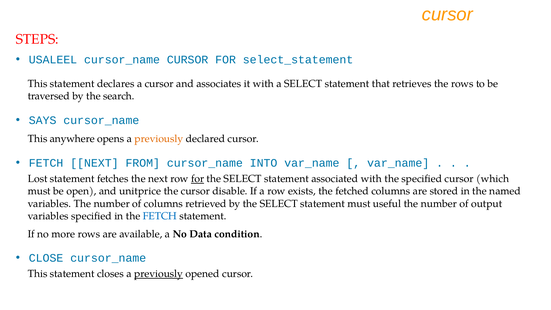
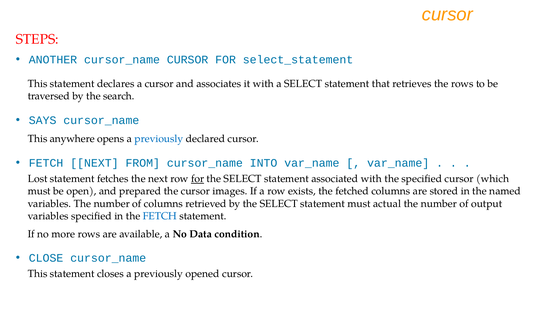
USALEEL: USALEEL -> ANOTHER
previously at (159, 139) colour: orange -> blue
unitprice: unitprice -> prepared
disable: disable -> images
useful: useful -> actual
previously at (159, 274) underline: present -> none
